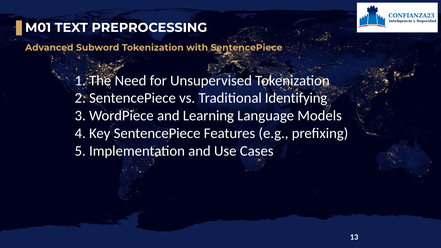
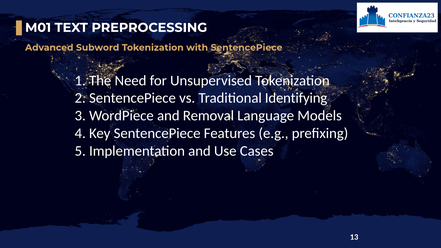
Learning: Learning -> Removal
